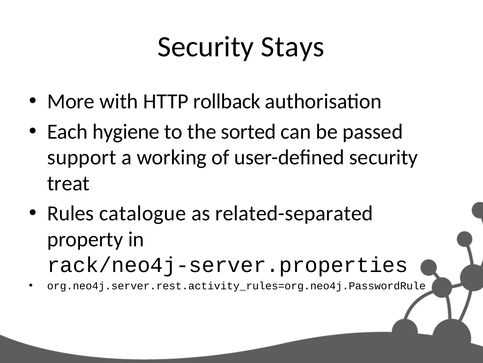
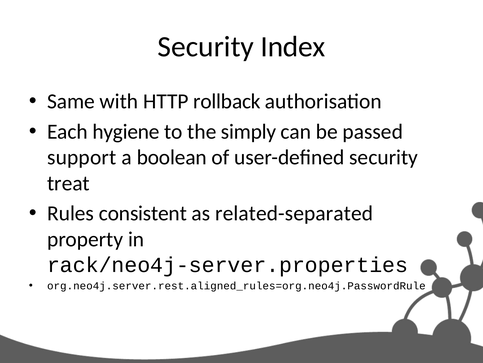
Stays: Stays -> Index
More: More -> Same
sorted: sorted -> simply
working: working -> boolean
catalogue: catalogue -> consistent
org.neo4j.server.rest.activity_rules=org.neo4j.PasswordRule: org.neo4j.server.rest.activity_rules=org.neo4j.PasswordRule -> org.neo4j.server.rest.aligned_rules=org.neo4j.PasswordRule
